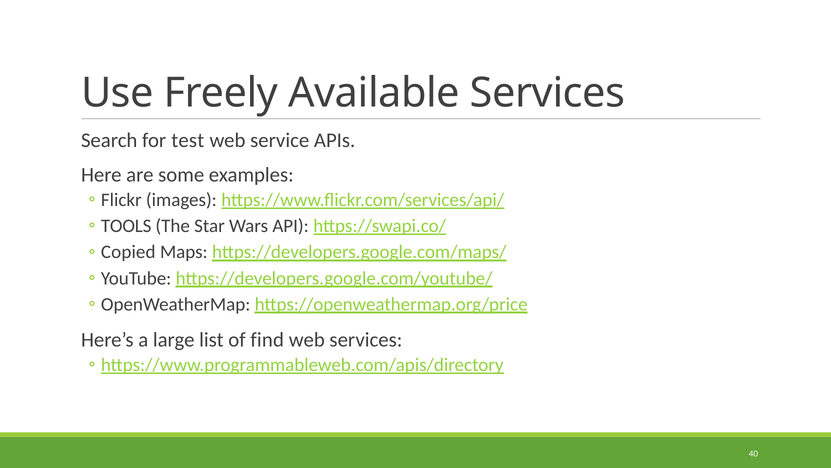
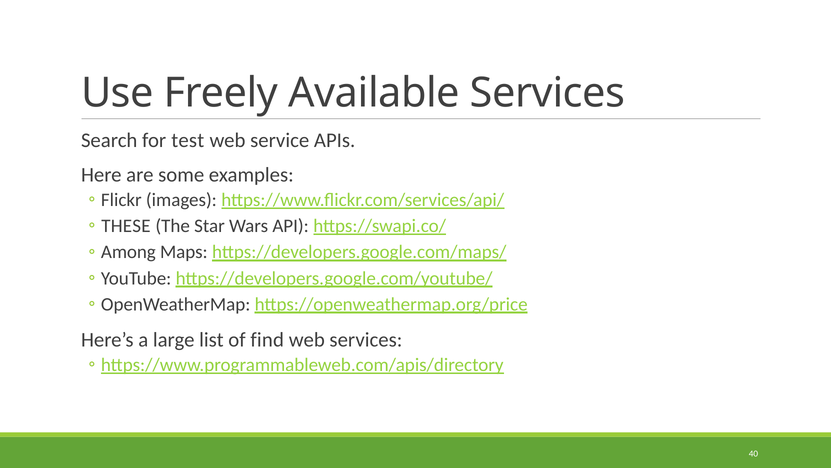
TOOLS: TOOLS -> THESE
Copied: Copied -> Among
